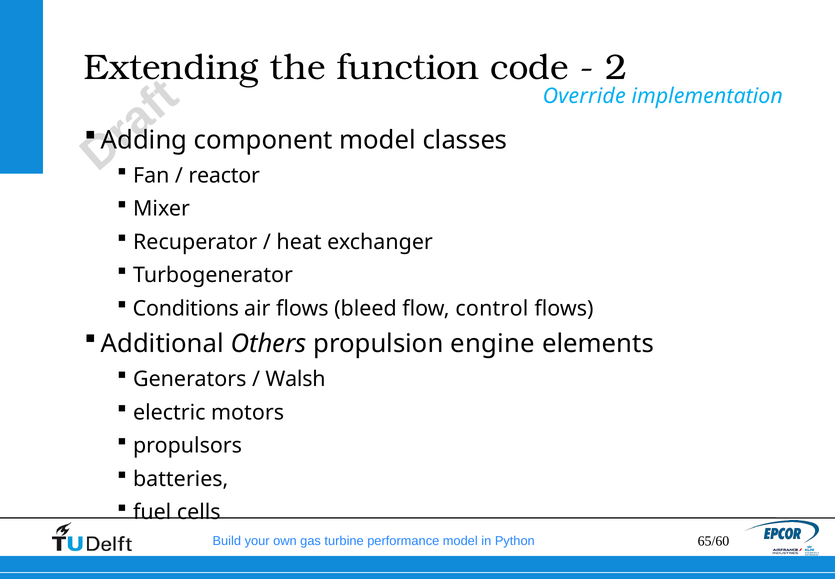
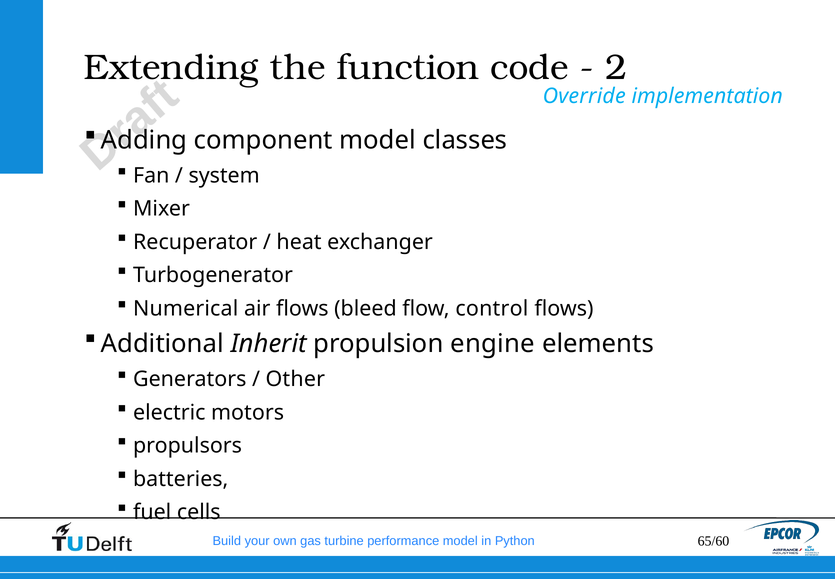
reactor: reactor -> system
Conditions: Conditions -> Numerical
Others: Others -> Inherit
Walsh: Walsh -> Other
